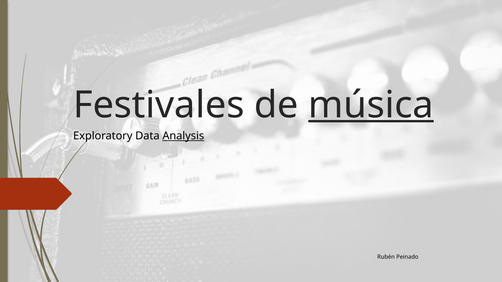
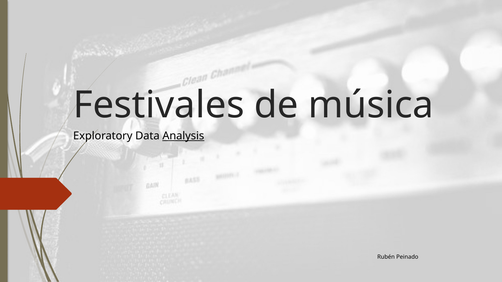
música underline: present -> none
